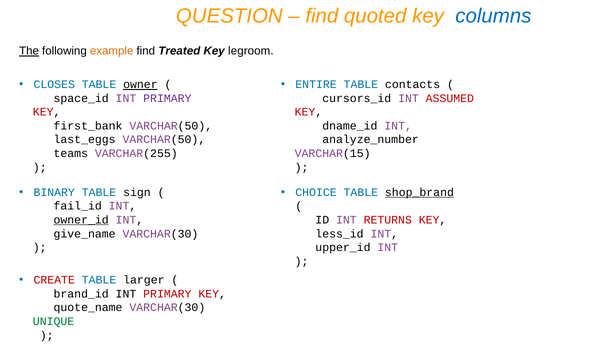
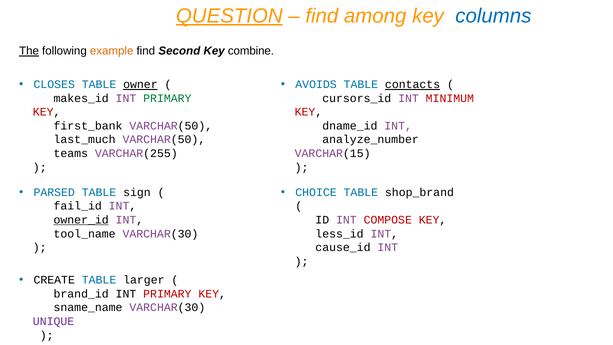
QUESTION underline: none -> present
quoted: quoted -> among
Treated: Treated -> Second
legroom: legroom -> combine
ENTIRE: ENTIRE -> AVOIDS
contacts underline: none -> present
space_id: space_id -> makes_id
PRIMARY at (167, 98) colour: purple -> green
ASSUMED: ASSUMED -> MINIMUM
last_eggs: last_eggs -> last_much
BINARY: BINARY -> PARSED
shop_brand underline: present -> none
RETURNS: RETURNS -> COMPOSE
give_name: give_name -> tool_name
upper_id: upper_id -> cause_id
CREATE colour: red -> black
quote_name: quote_name -> sname_name
UNIQUE colour: green -> purple
